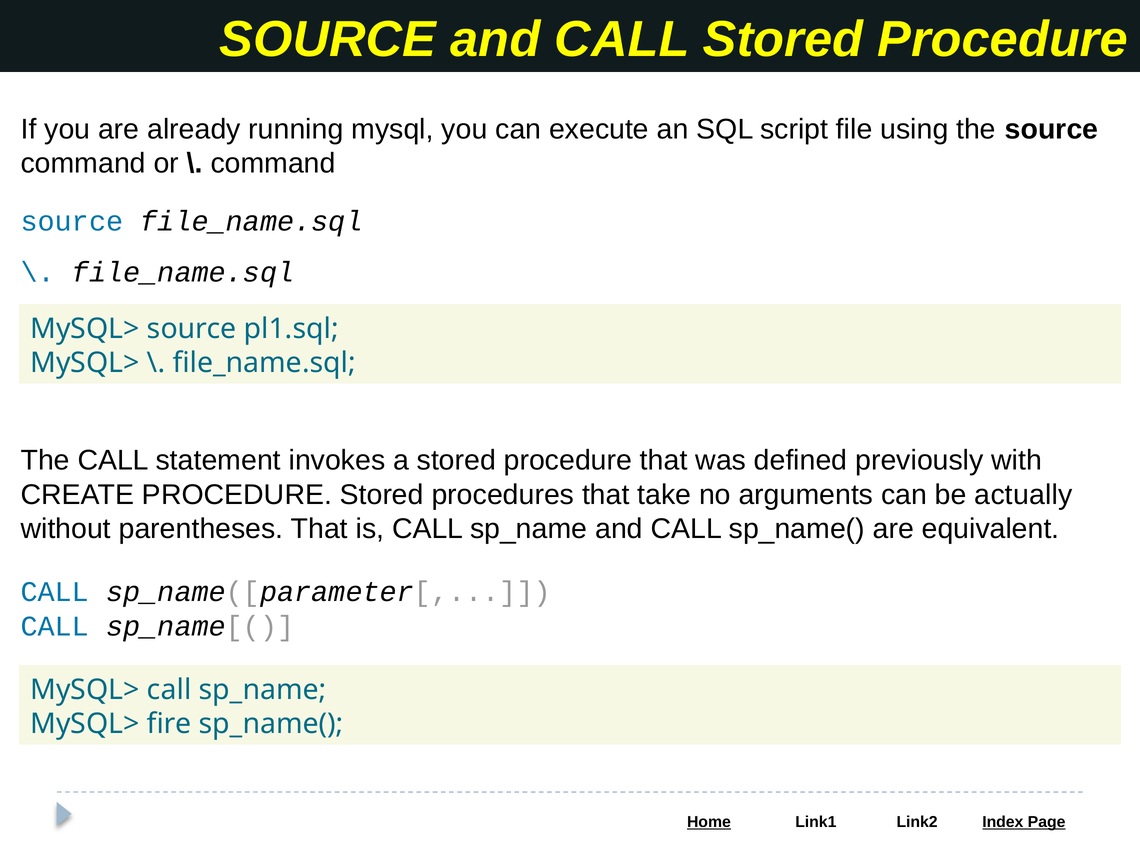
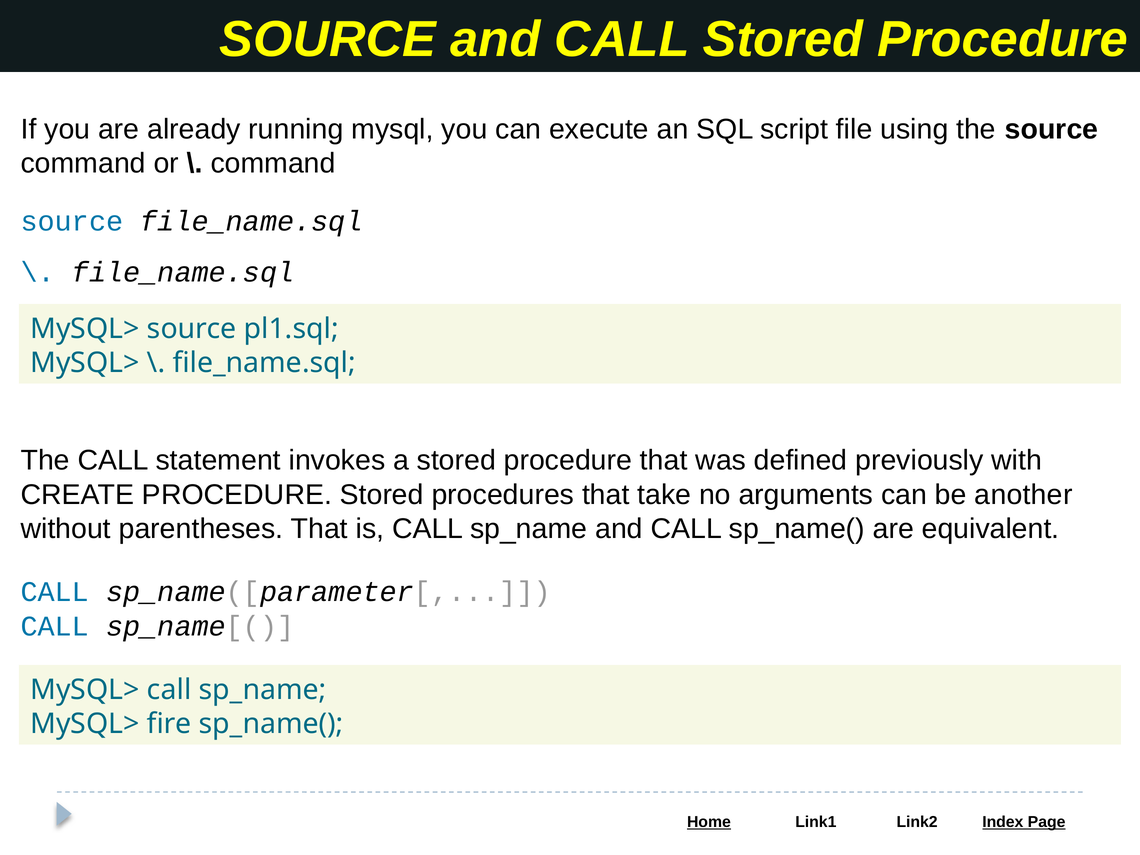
actually: actually -> another
